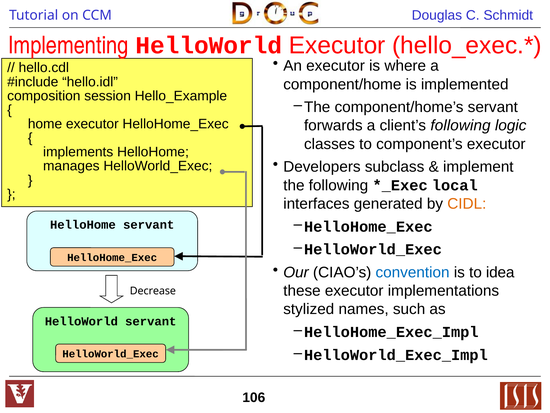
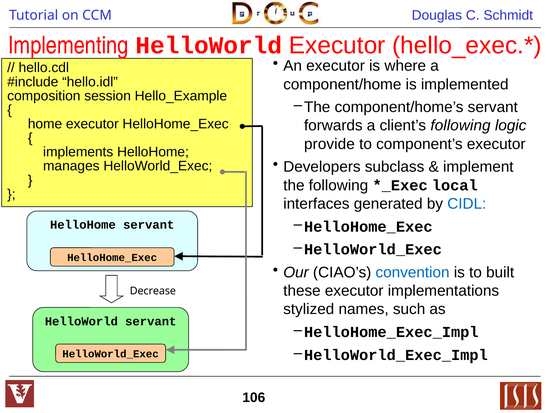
classes: classes -> provide
CIDL colour: orange -> blue
idea: idea -> built
